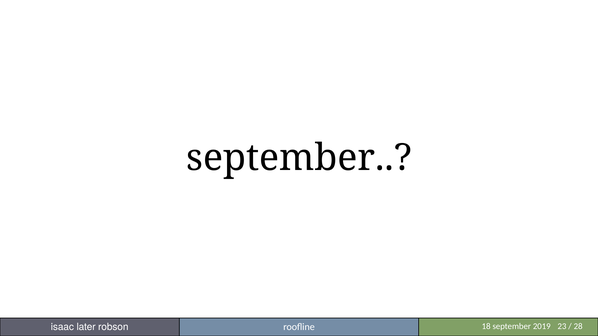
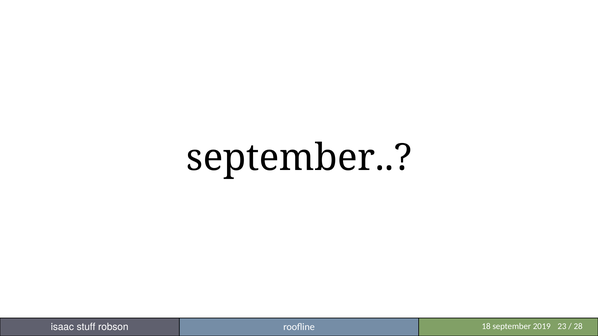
later: later -> stuff
